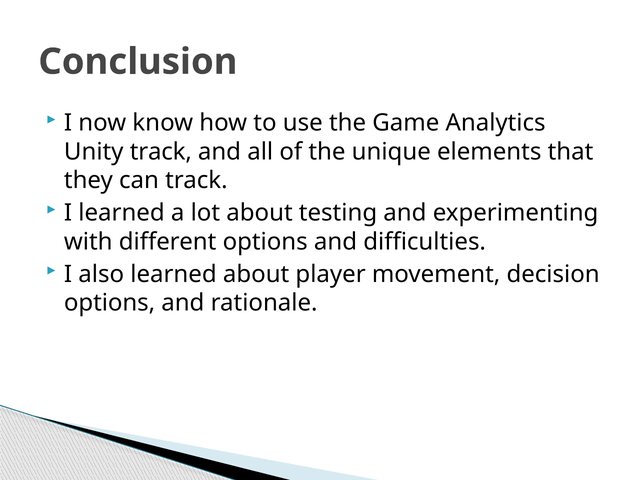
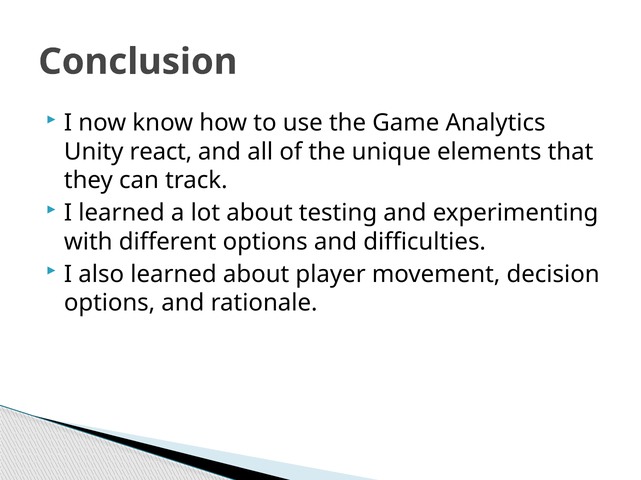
Unity track: track -> react
